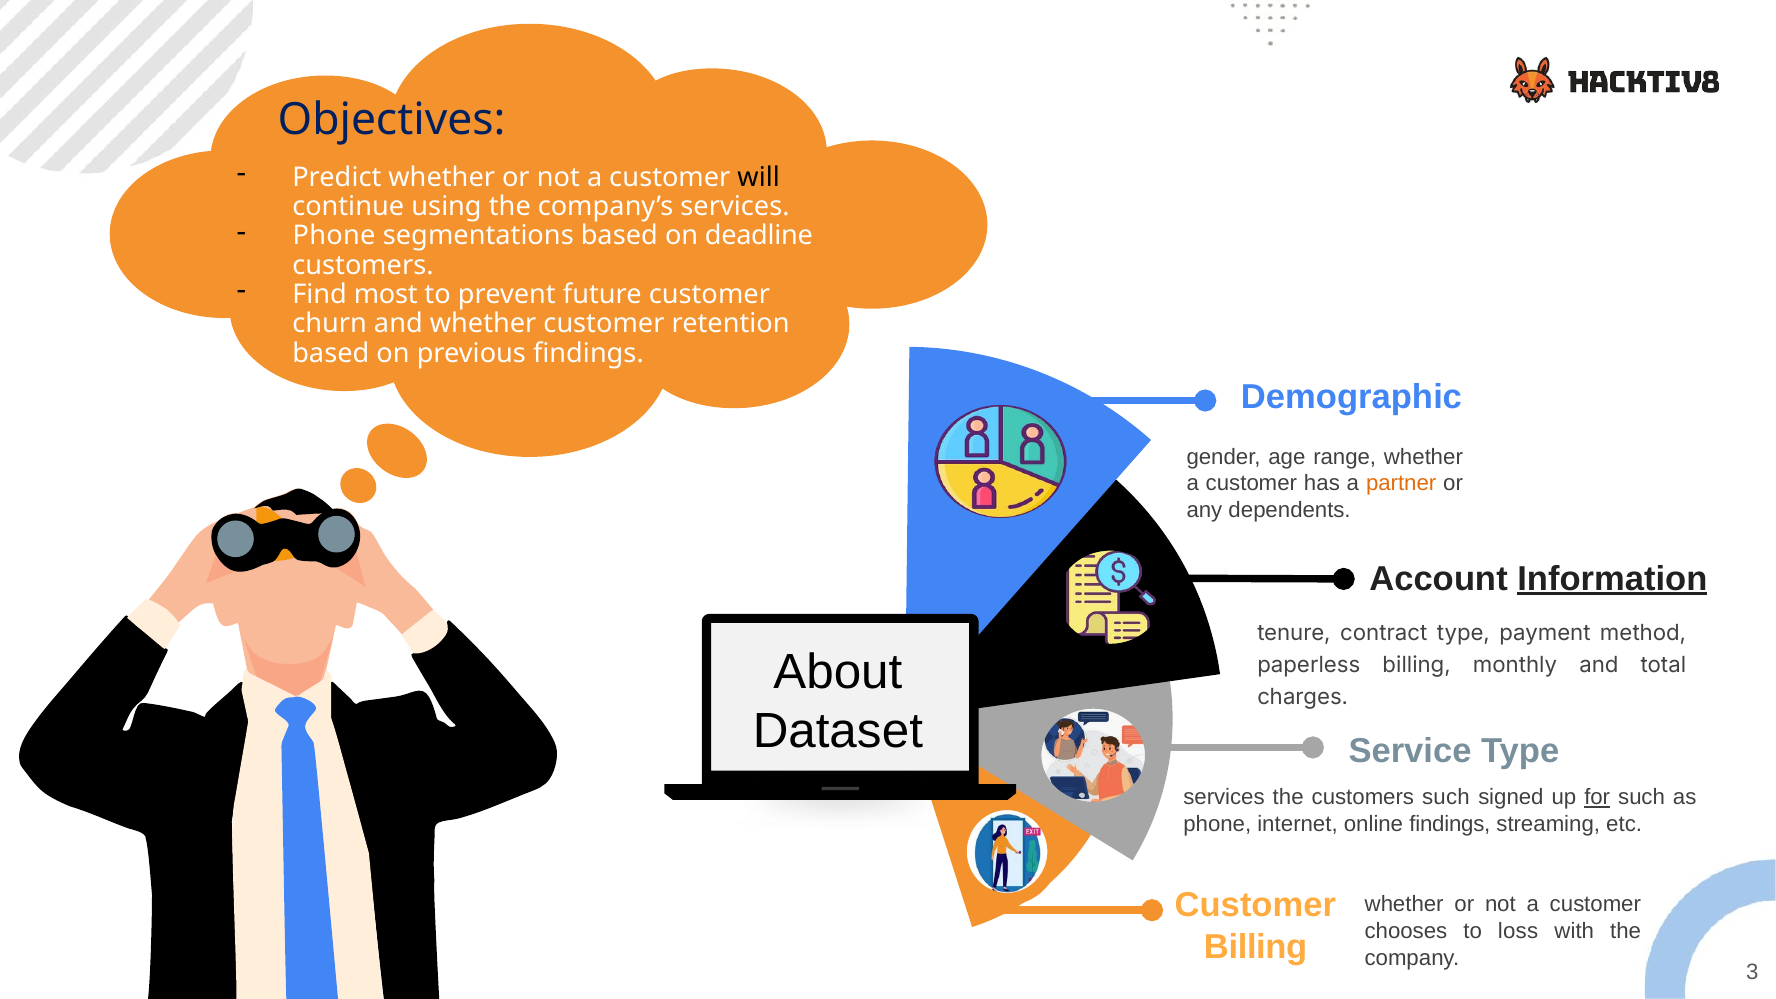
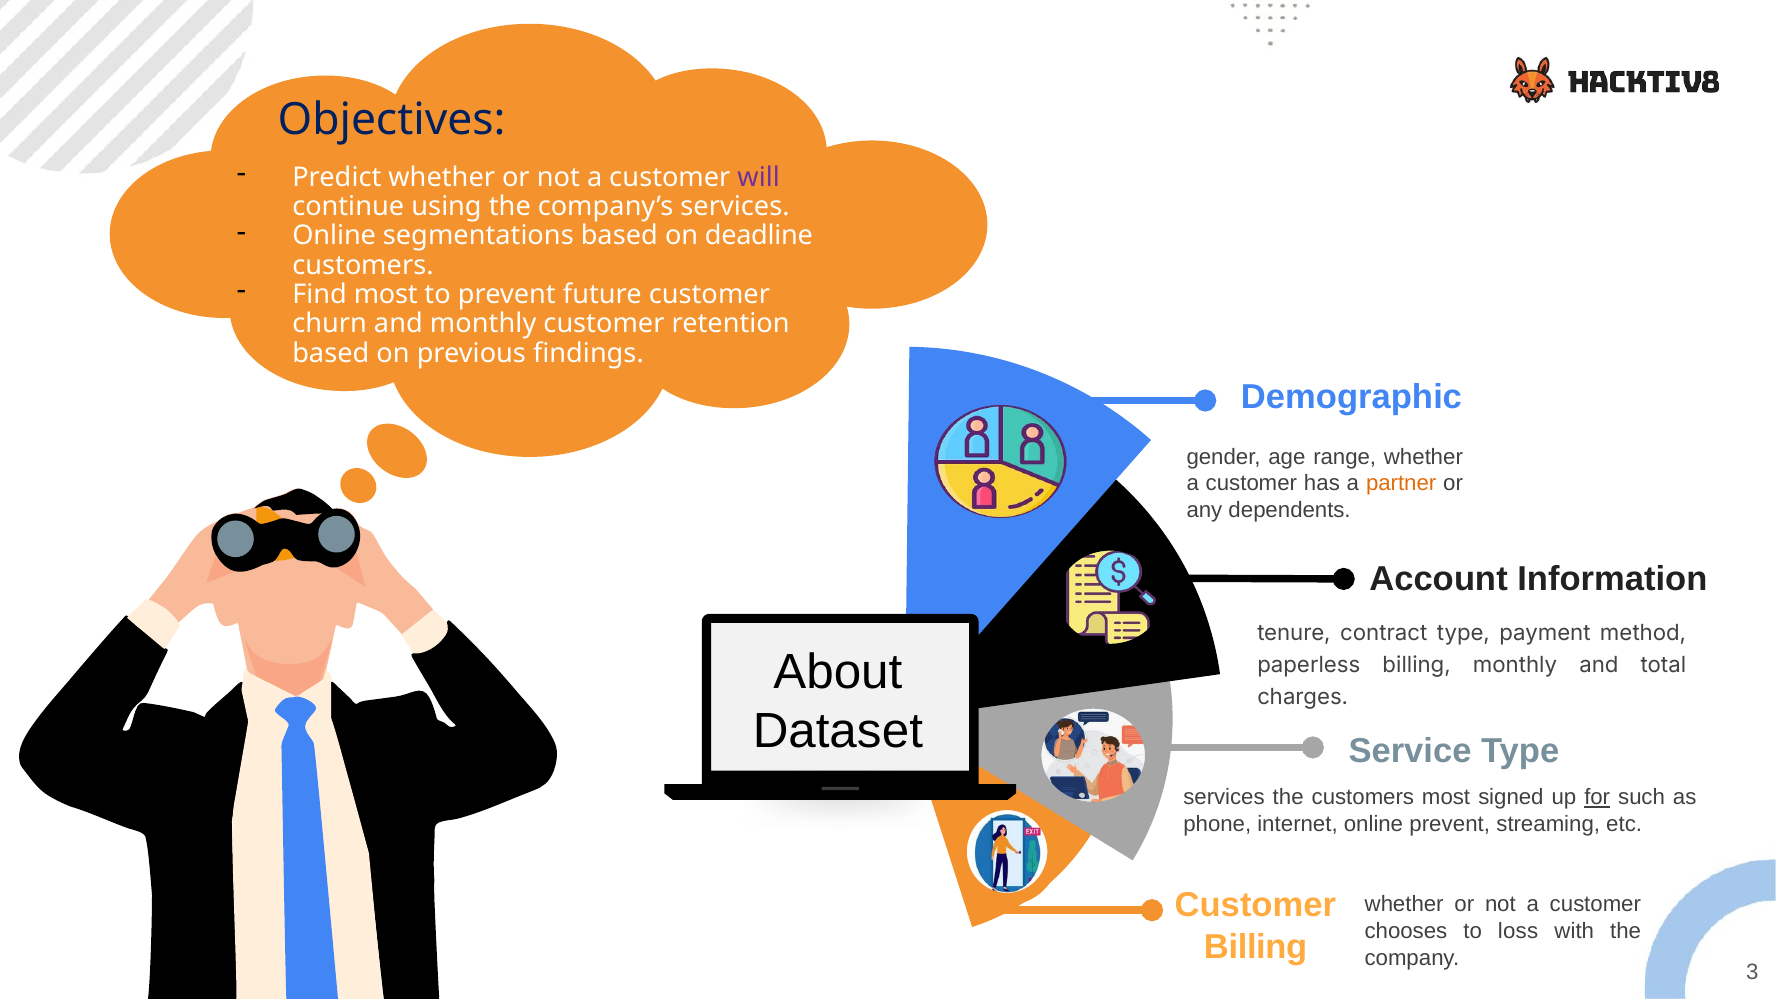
will colour: black -> purple
Phone at (334, 236): Phone -> Online
and whether: whether -> monthly
Information underline: present -> none
customers such: such -> most
online findings: findings -> prevent
